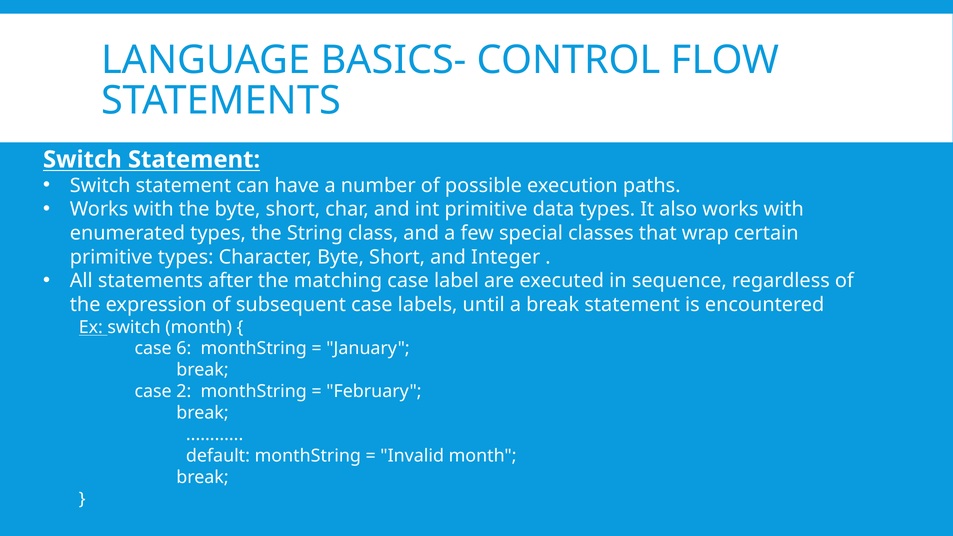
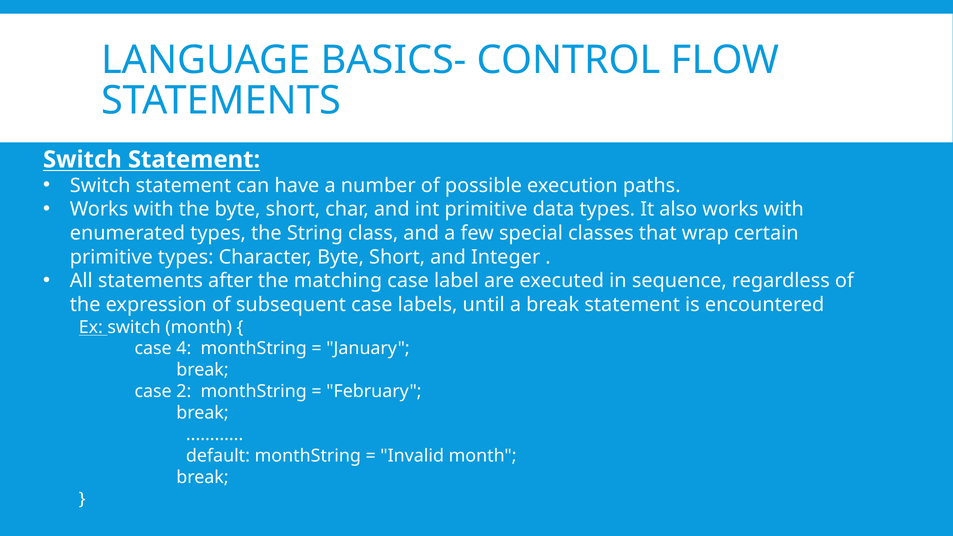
6: 6 -> 4
